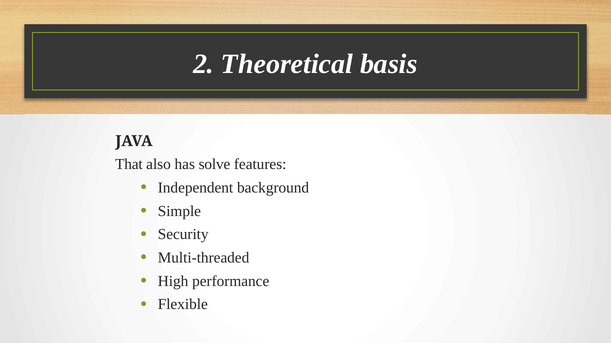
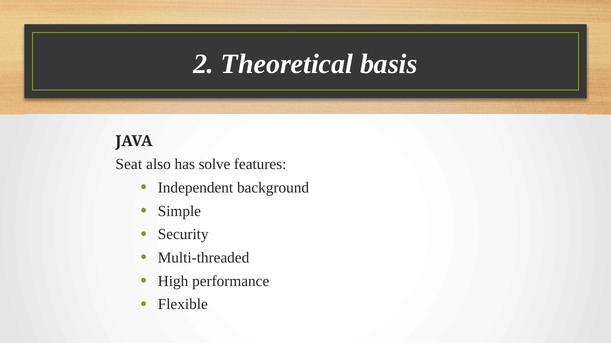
That: That -> Seat
